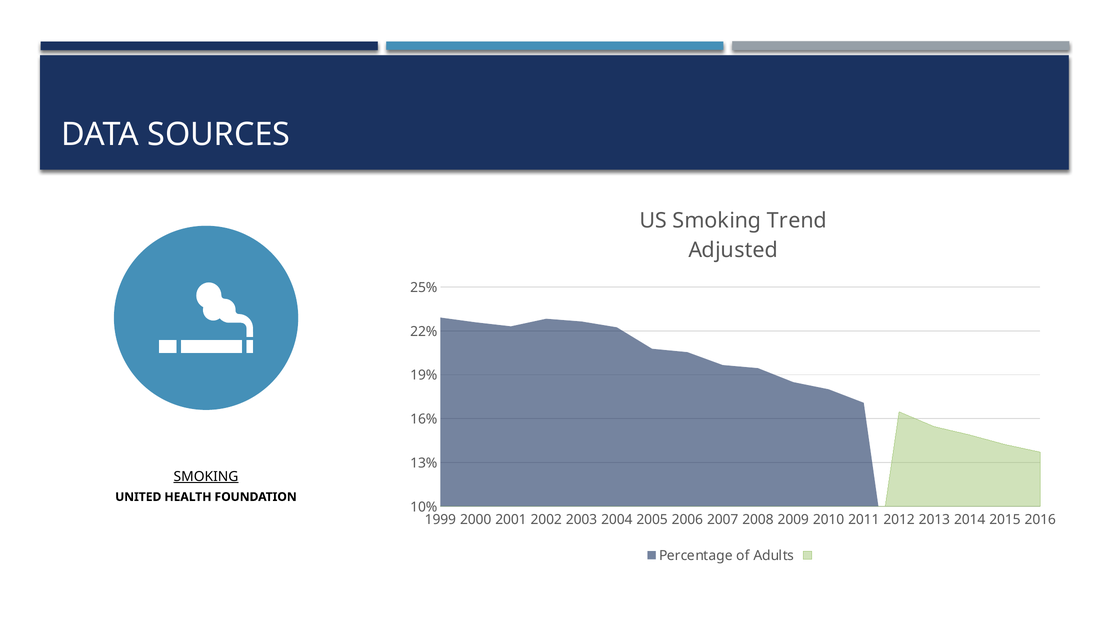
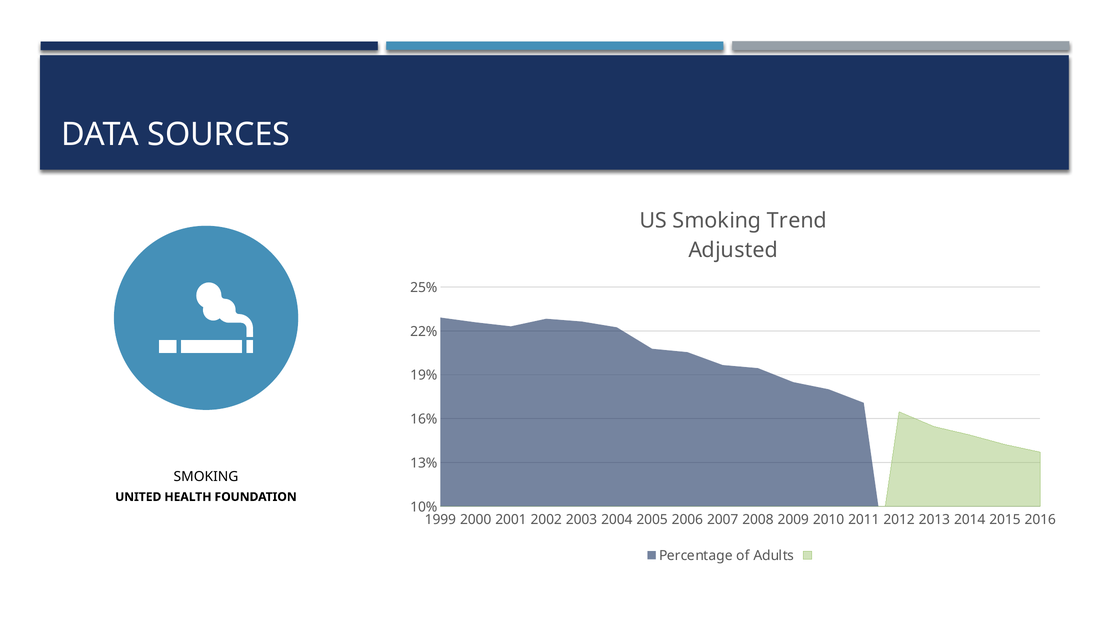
SMOKING at (206, 477) underline: present -> none
